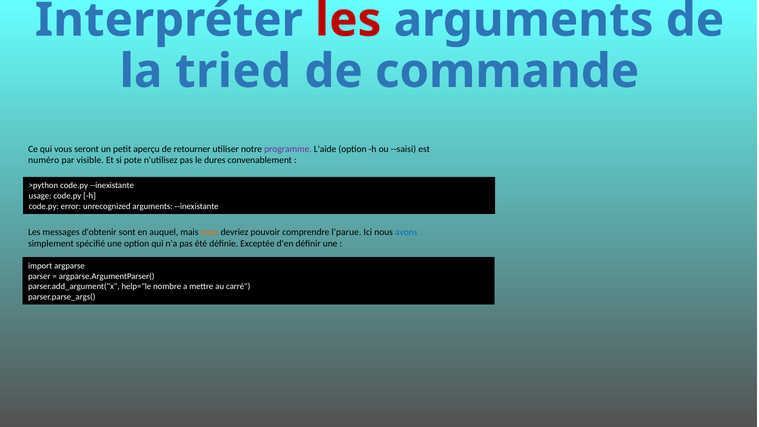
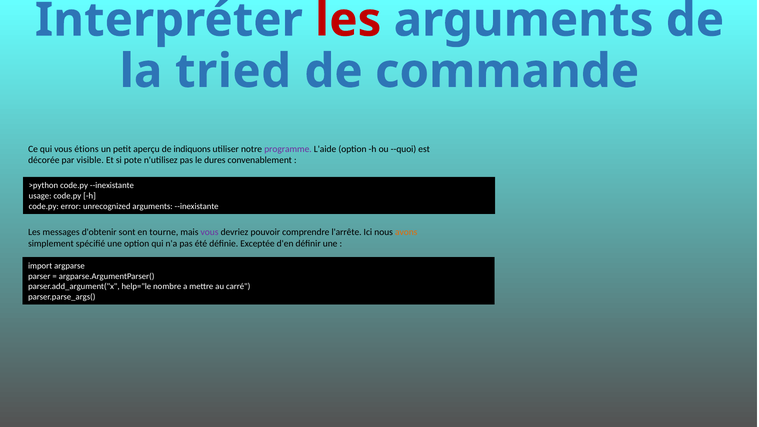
seront: seront -> étions
retourner: retourner -> indiquons
--saisi: --saisi -> --quoi
numéro: numéro -> décorée
auquel: auquel -> tourne
vous at (210, 232) colour: orange -> purple
l'parue: l'parue -> l'arrête
avons colour: blue -> orange
